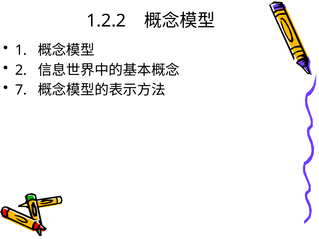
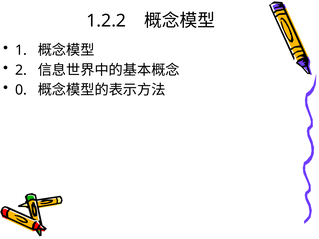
7: 7 -> 0
